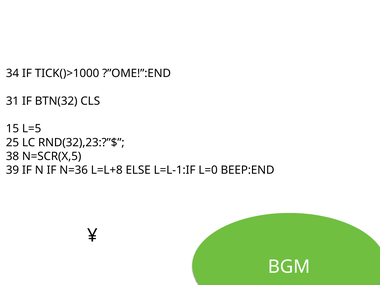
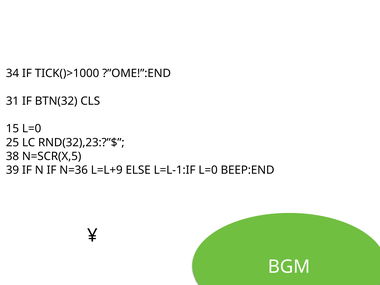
15 L=5: L=5 -> L=0
L=L+8: L=L+8 -> L=L+9
